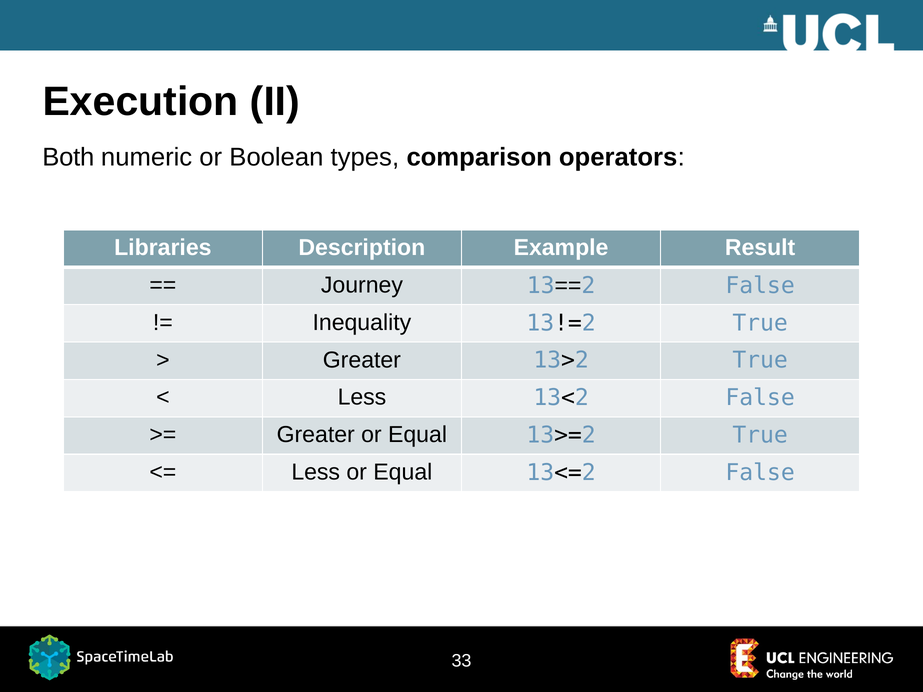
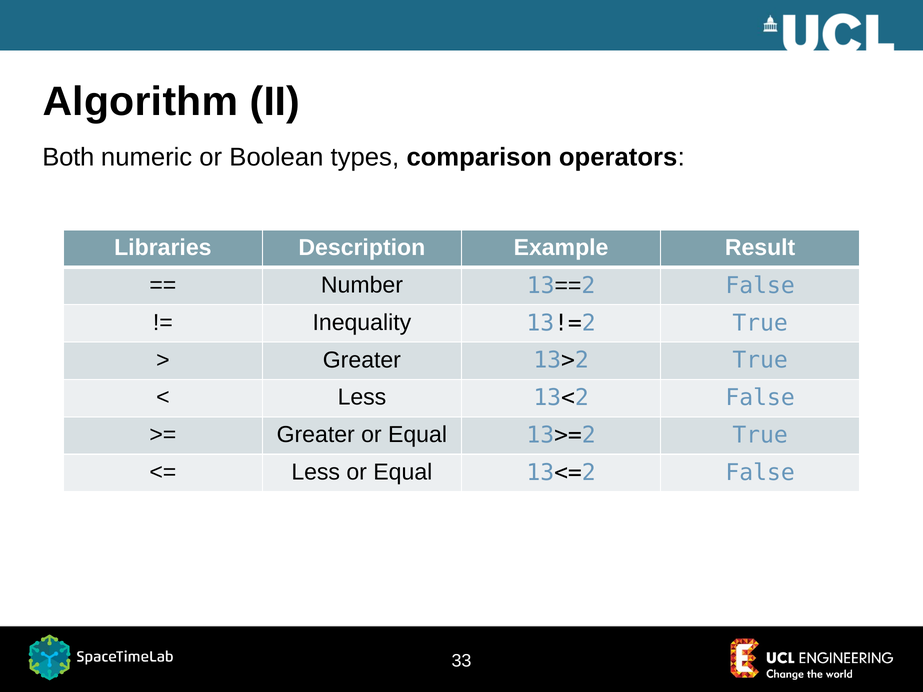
Execution: Execution -> Algorithm
Journey: Journey -> Number
